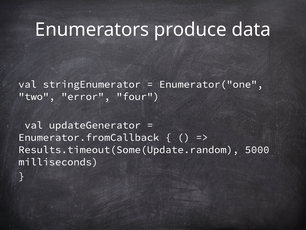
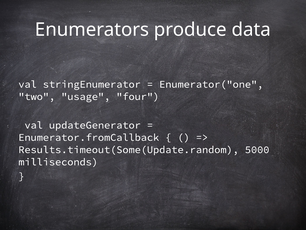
error: error -> usage
